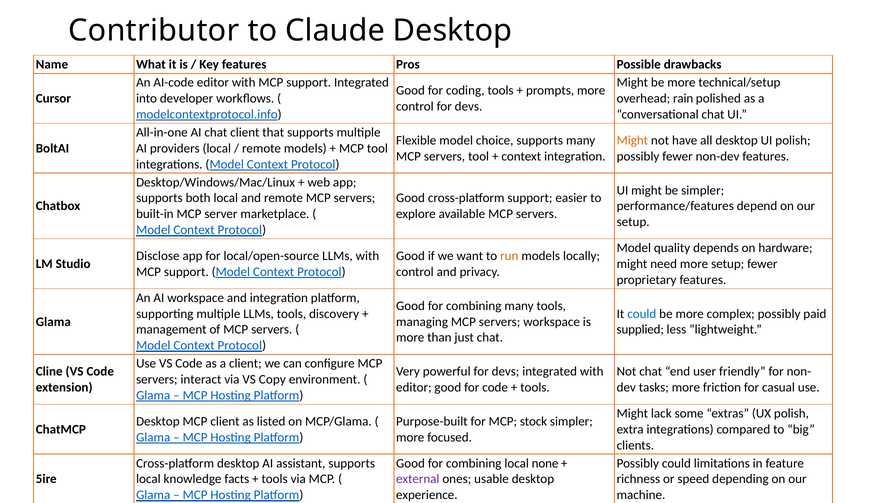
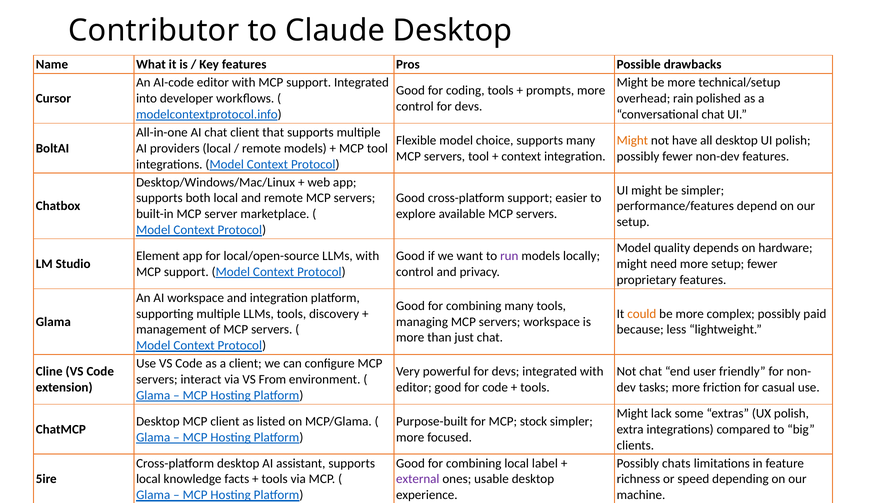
Disclose: Disclose -> Element
run colour: orange -> purple
could at (642, 314) colour: blue -> orange
supplied: supplied -> because
Copy: Copy -> From
none: none -> label
Possibly could: could -> chats
